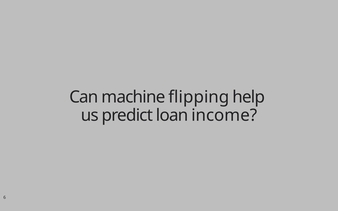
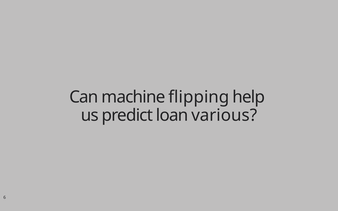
income: income -> various
